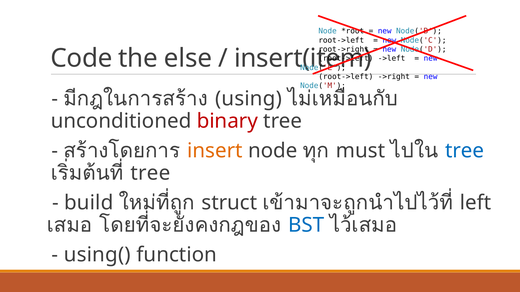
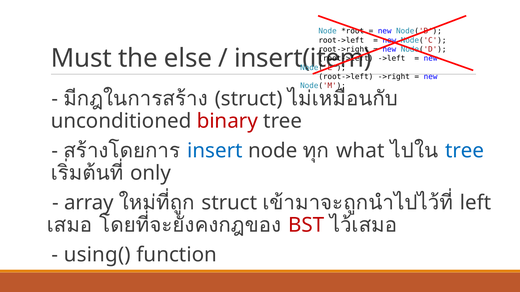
Code: Code -> Must
using at (249, 99): using -> struct
insert colour: orange -> blue
must: must -> what
tree at (150, 173): tree -> only
build: build -> array
BST colour: blue -> red
